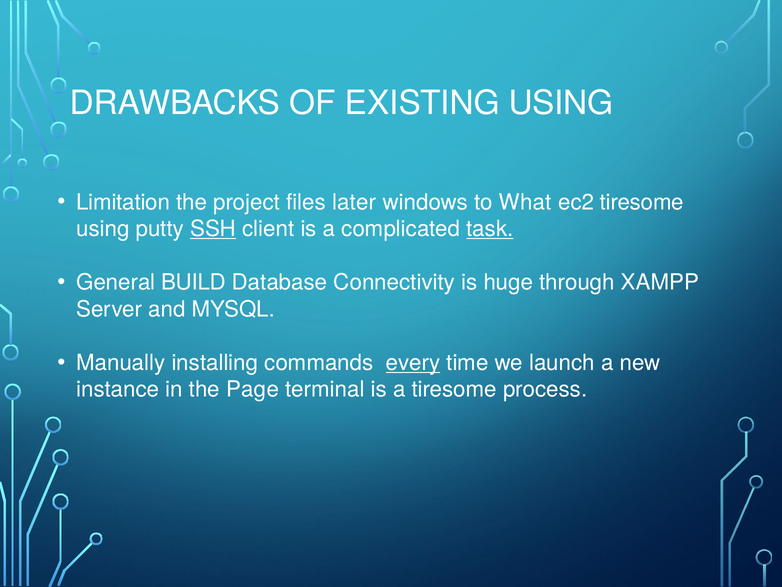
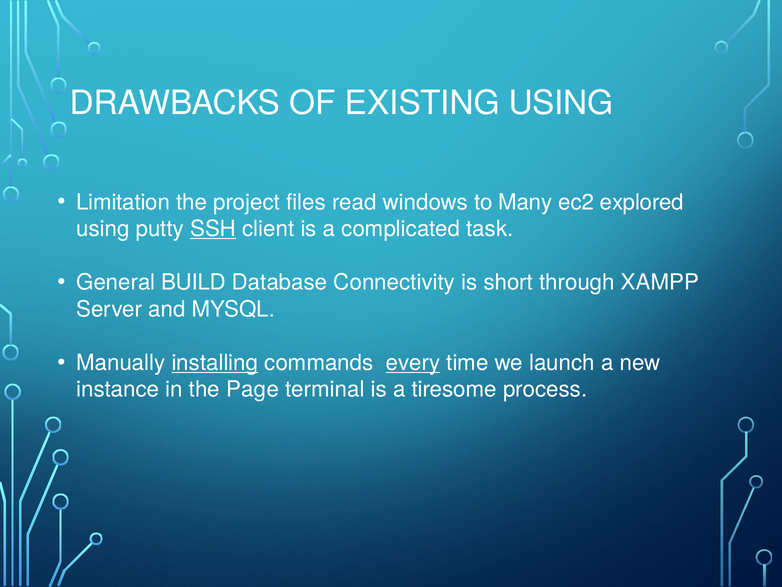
later: later -> read
What: What -> Many
ec2 tiresome: tiresome -> explored
task underline: present -> none
huge: huge -> short
installing underline: none -> present
